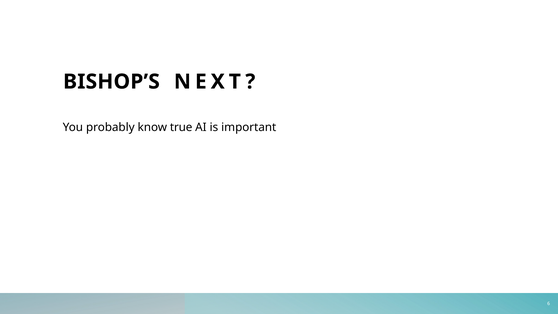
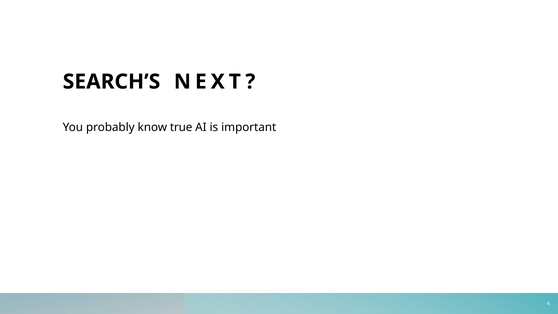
BISHOP’S: BISHOP’S -> SEARCH’S
